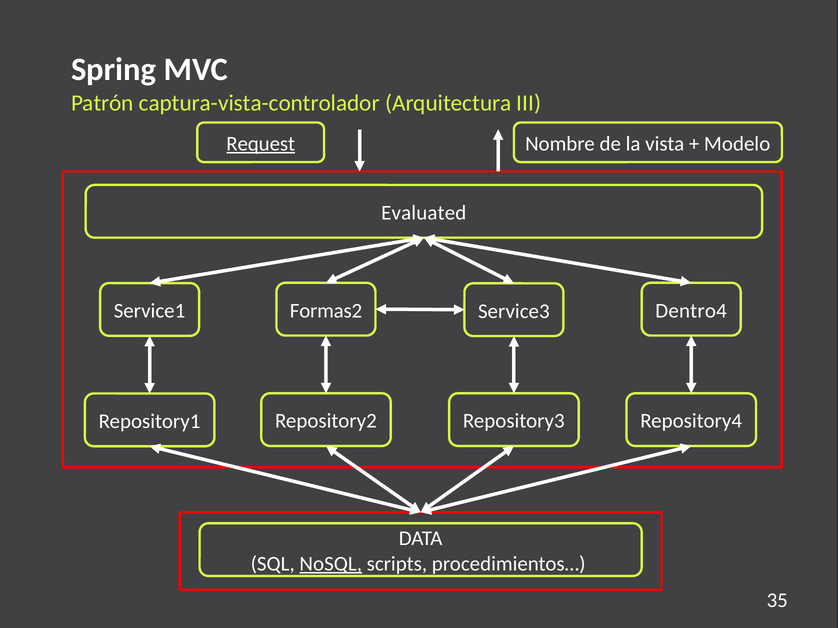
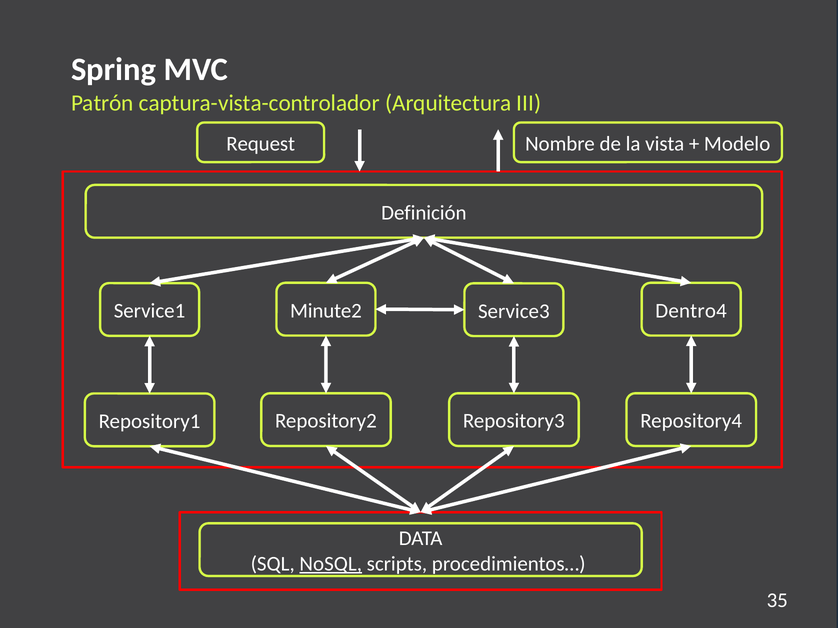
Request underline: present -> none
Evaluated: Evaluated -> Definición
Formas2: Formas2 -> Minute2
